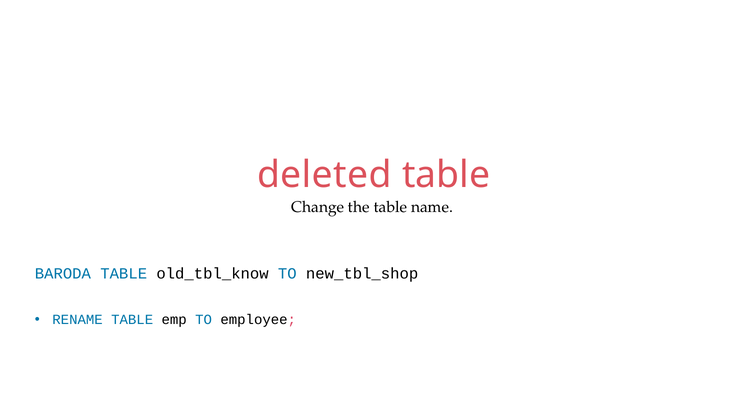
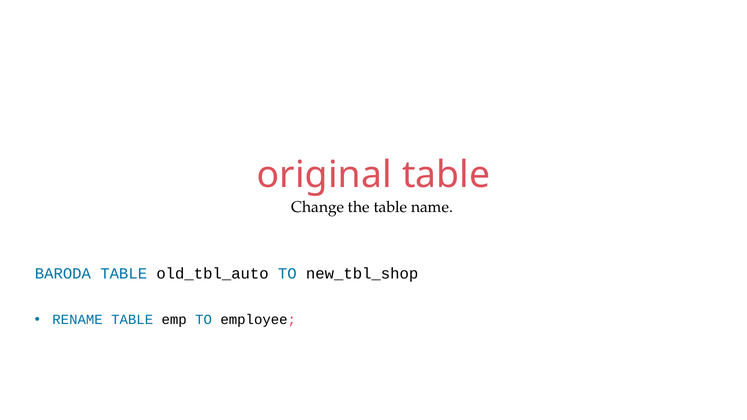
deleted: deleted -> original
old_tbl_know: old_tbl_know -> old_tbl_auto
